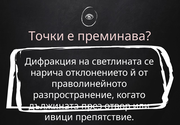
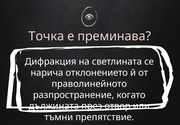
Точки: Точки -> Точка
ивици: ивици -> тъмни
